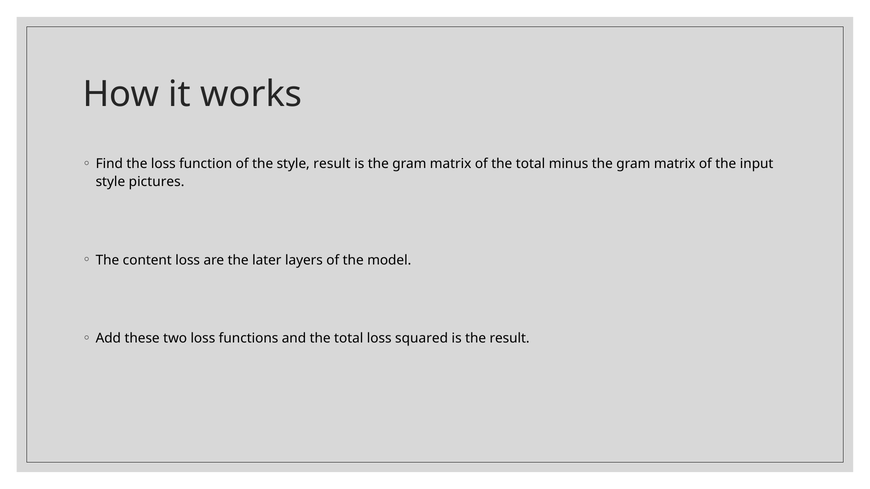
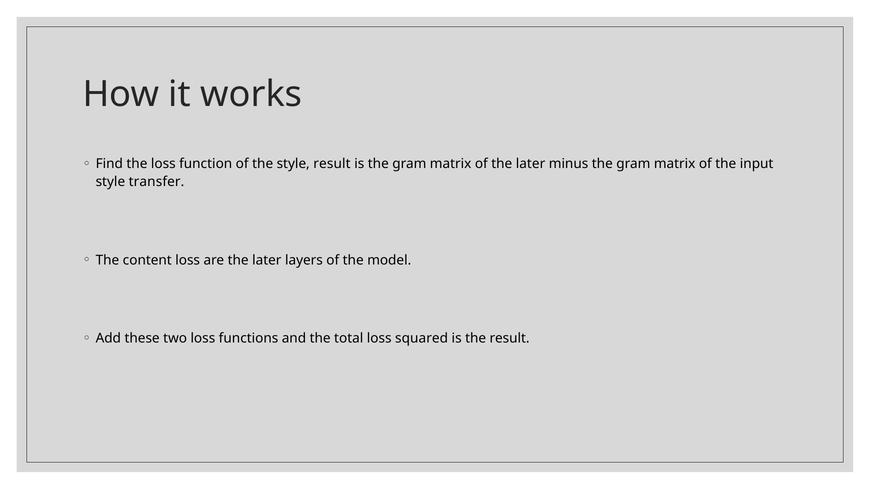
of the total: total -> later
pictures: pictures -> transfer
